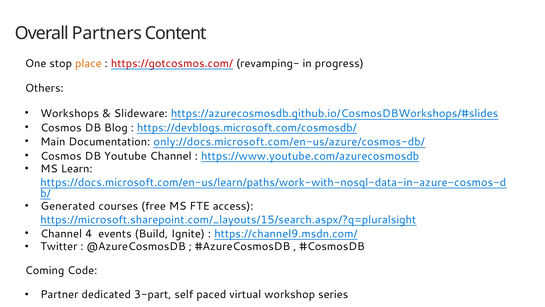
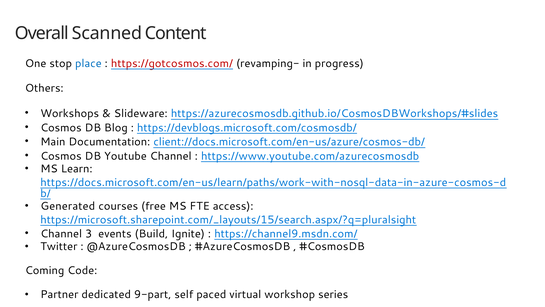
Partners: Partners -> Scanned
place colour: orange -> blue
only://docs.microsoft.com/en-us/azure/cosmos-db/: only://docs.microsoft.com/en-us/azure/cosmos-db/ -> client://docs.microsoft.com/en-us/azure/cosmos-db/
4: 4 -> 3
3-part: 3-part -> 9-part
